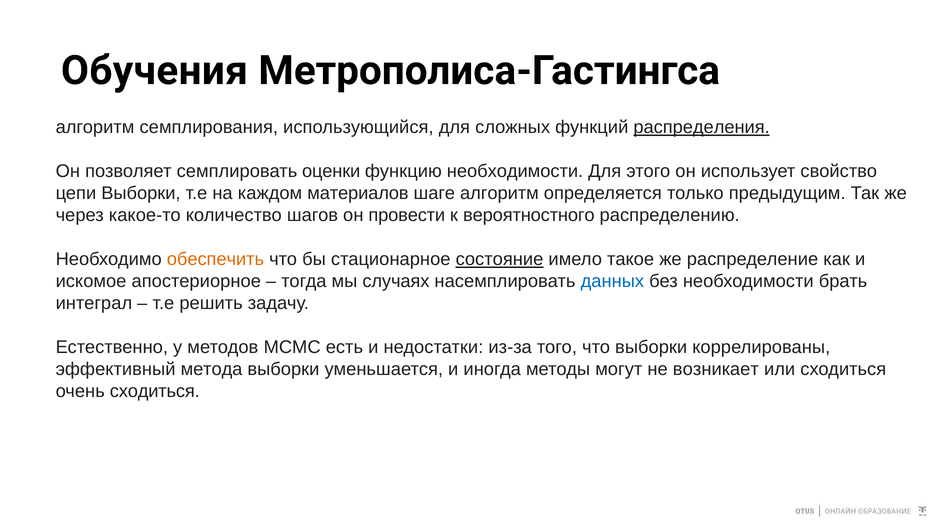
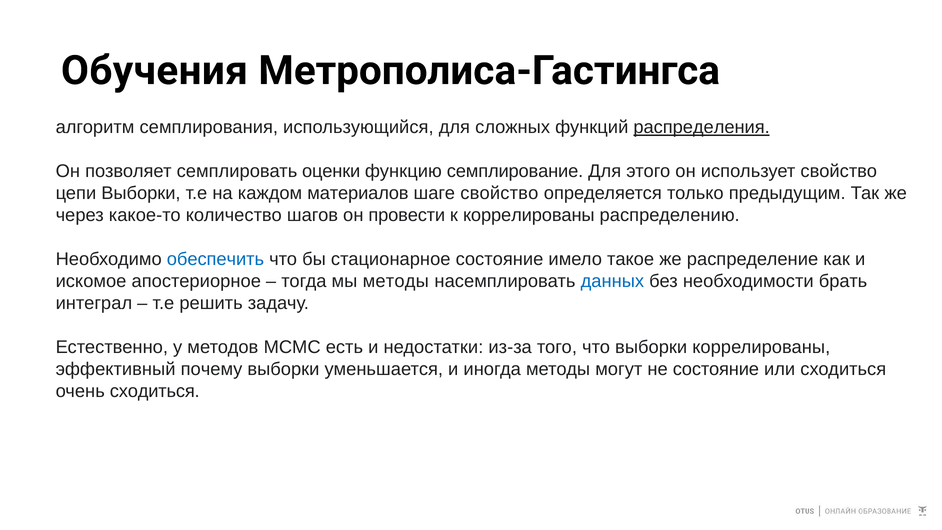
функцию необходимости: необходимости -> семплирование
шаге алгоритм: алгоритм -> свойство
к вероятностного: вероятностного -> коррелированы
обеспечить colour: orange -> blue
состояние at (500, 259) underline: present -> none
мы случаях: случаях -> методы
метода: метода -> почему
не возникает: возникает -> состояние
